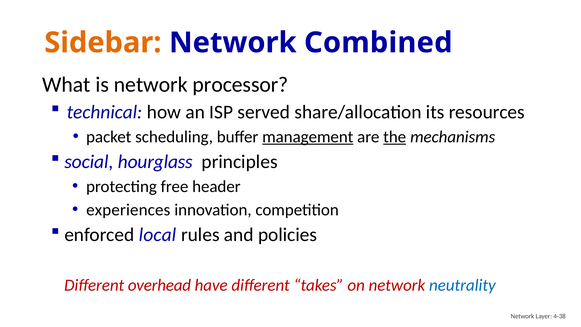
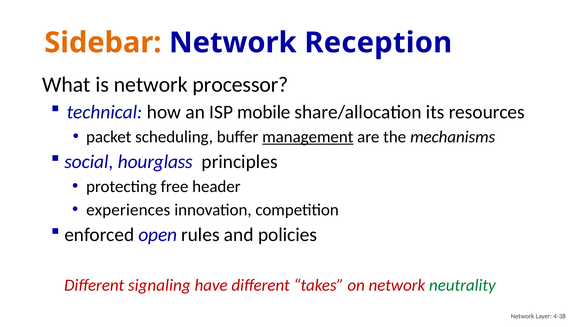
Combined: Combined -> Reception
served: served -> mobile
the underline: present -> none
local: local -> open
overhead: overhead -> signaling
neutrality colour: blue -> green
